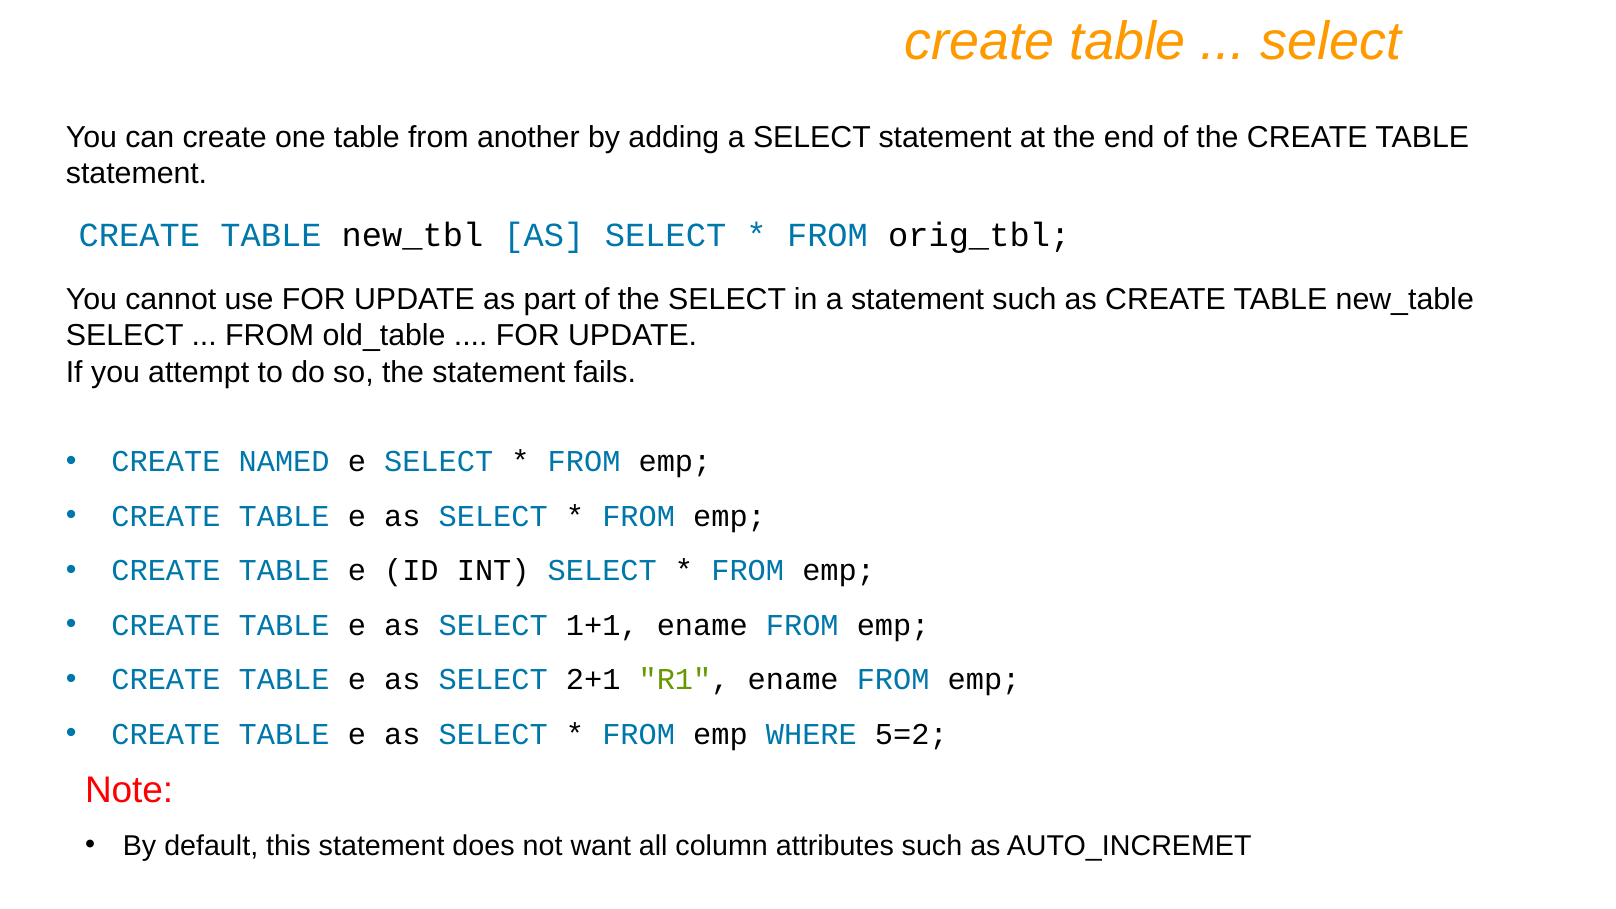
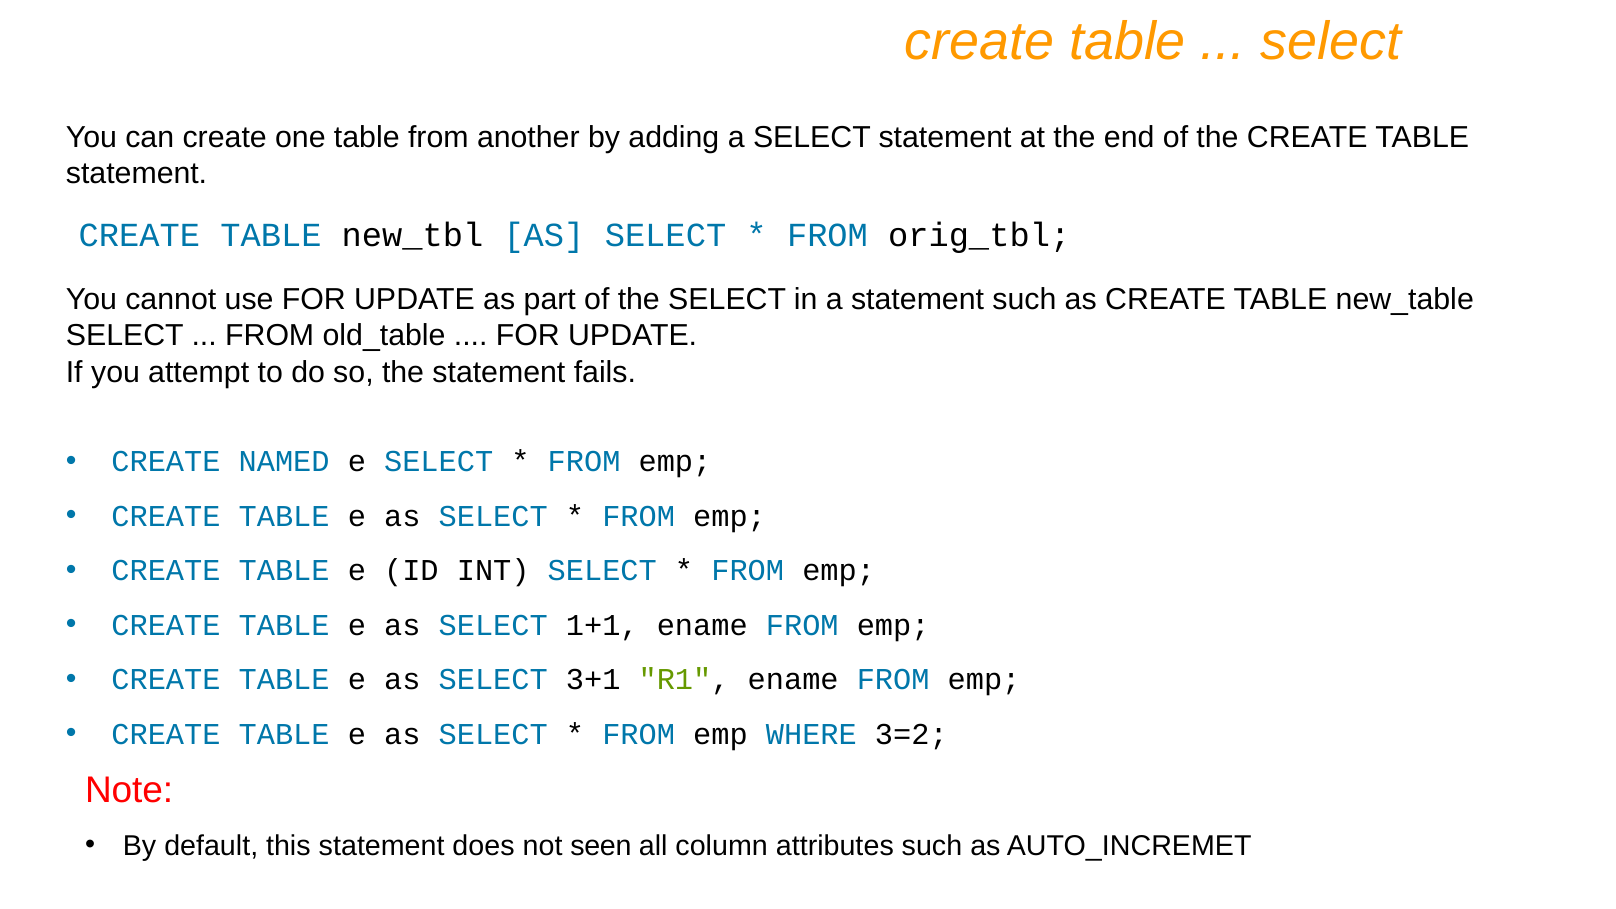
2+1: 2+1 -> 3+1
5=2: 5=2 -> 3=2
want: want -> seen
